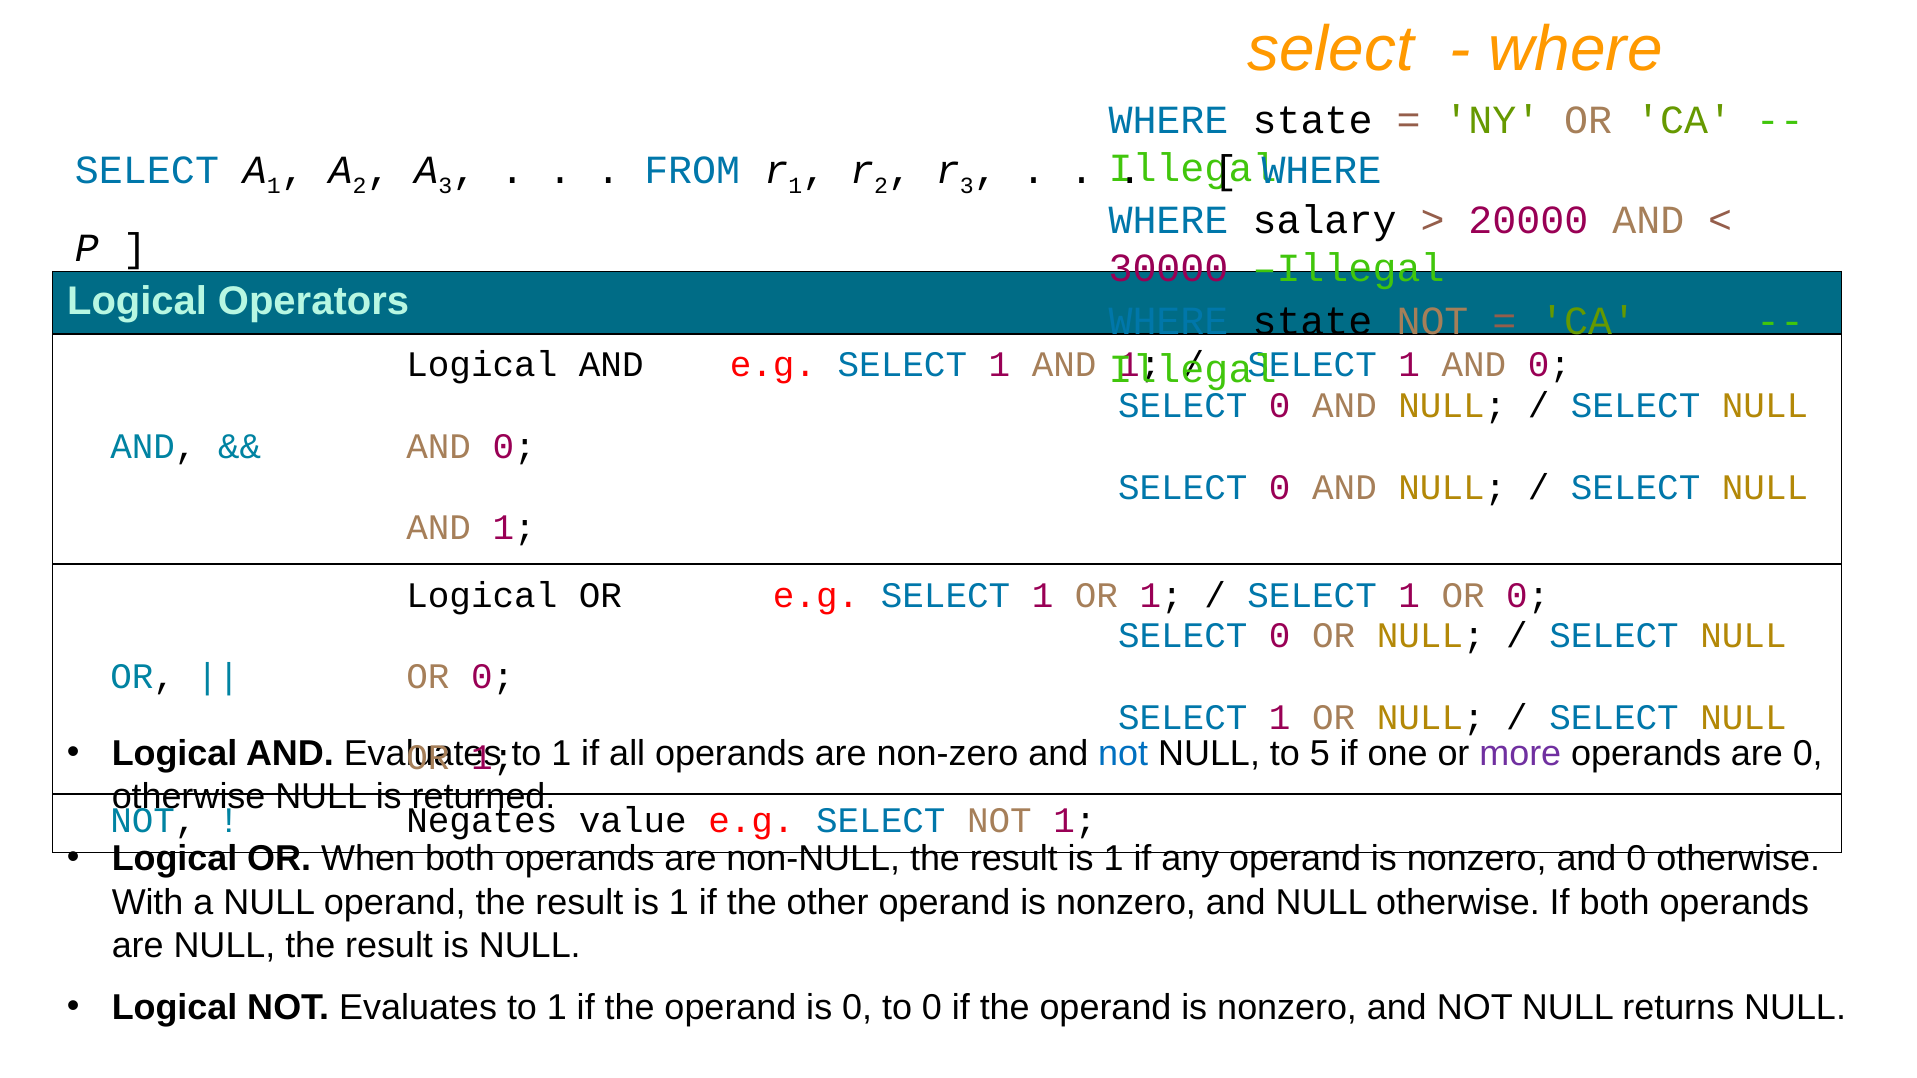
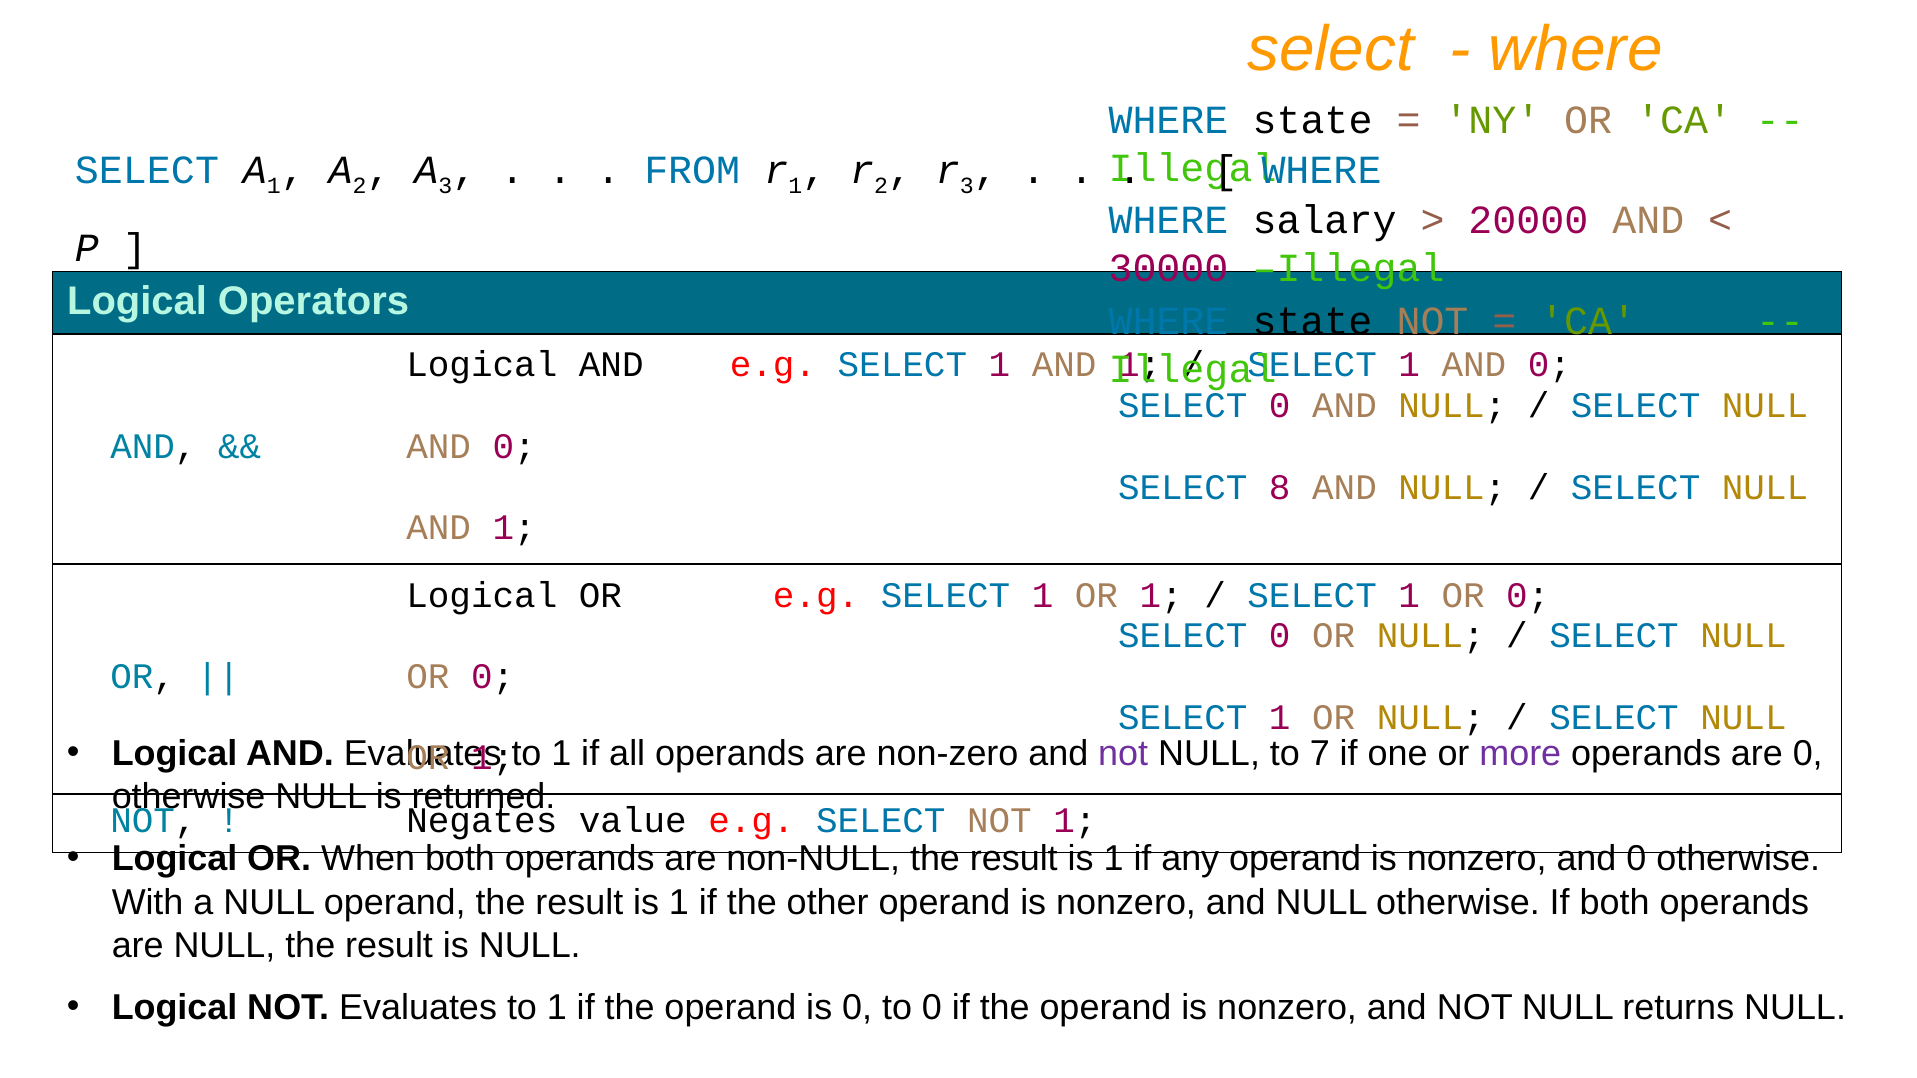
0 at (1280, 487): 0 -> 8
not at (1123, 754) colour: blue -> purple
5: 5 -> 7
